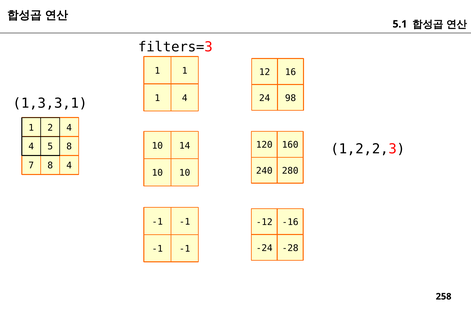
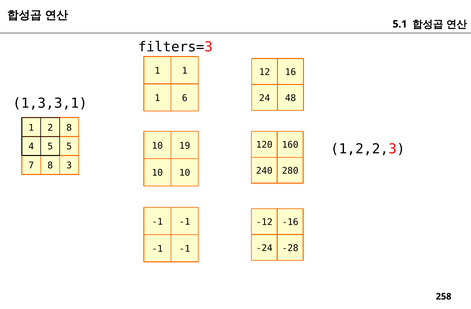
1 4: 4 -> 6
98: 98 -> 48
2 4: 4 -> 8
14: 14 -> 19
5 8: 8 -> 5
8 4: 4 -> 3
